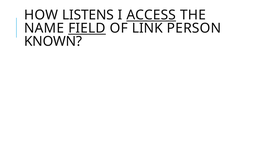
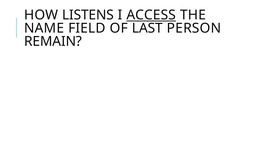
FIELD underline: present -> none
LINK: LINK -> LAST
KNOWN: KNOWN -> REMAIN
